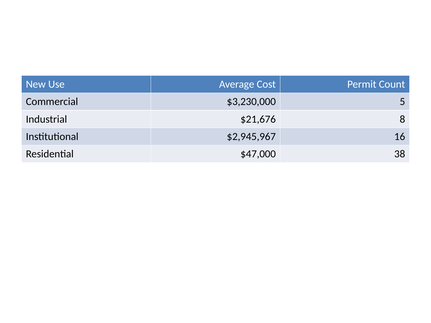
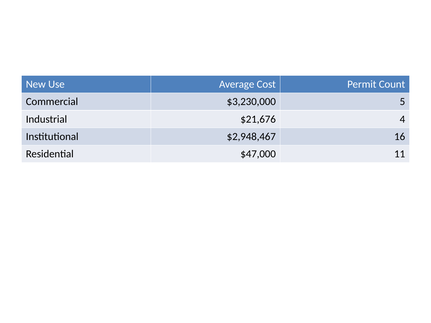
8: 8 -> 4
$2,945,967: $2,945,967 -> $2,948,467
38: 38 -> 11
